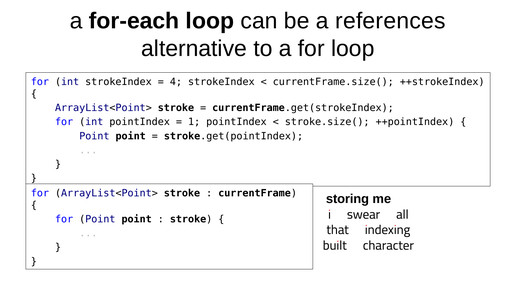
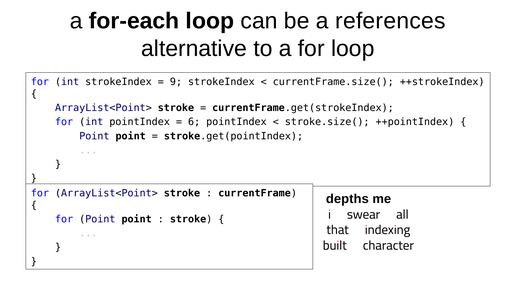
4: 4 -> 9
1: 1 -> 6
storing: storing -> depths
